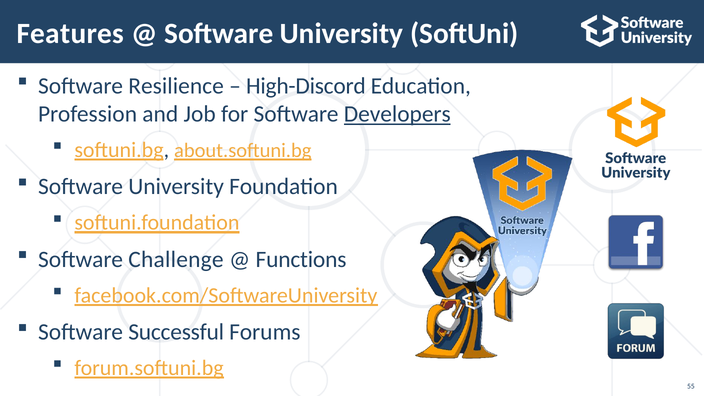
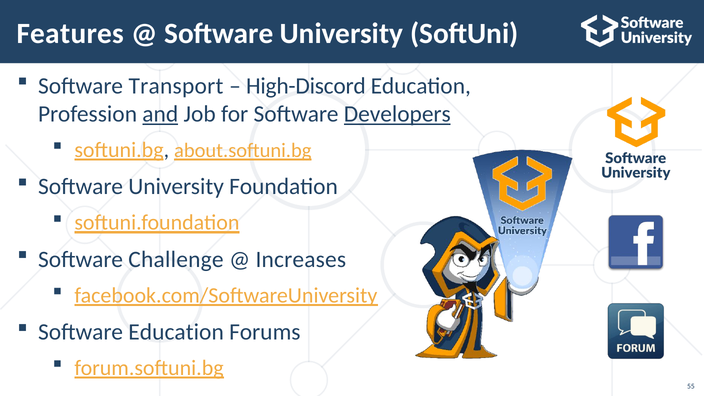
Resilience: Resilience -> Transport
and underline: none -> present
Functions: Functions -> Increases
Software Successful: Successful -> Education
